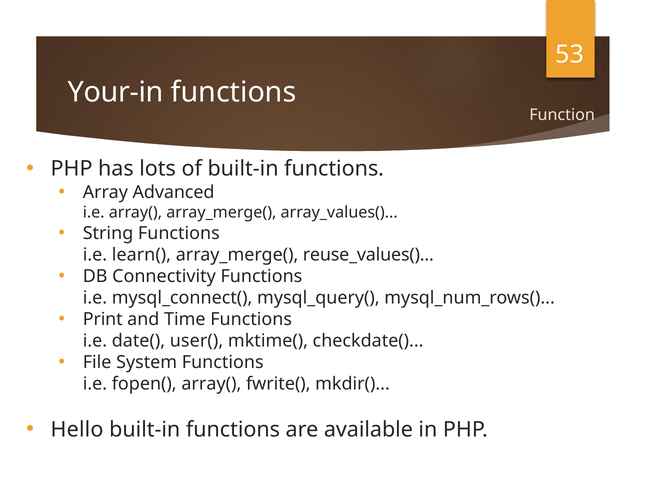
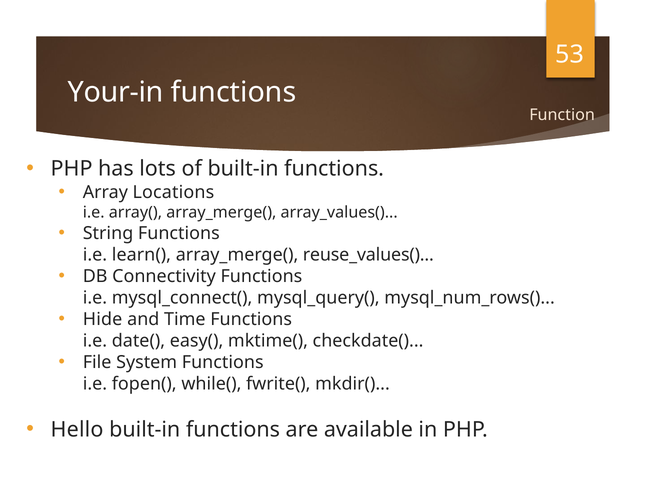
Advanced: Advanced -> Locations
Print: Print -> Hide
user(: user( -> easy(
fopen( array(: array( -> while(
